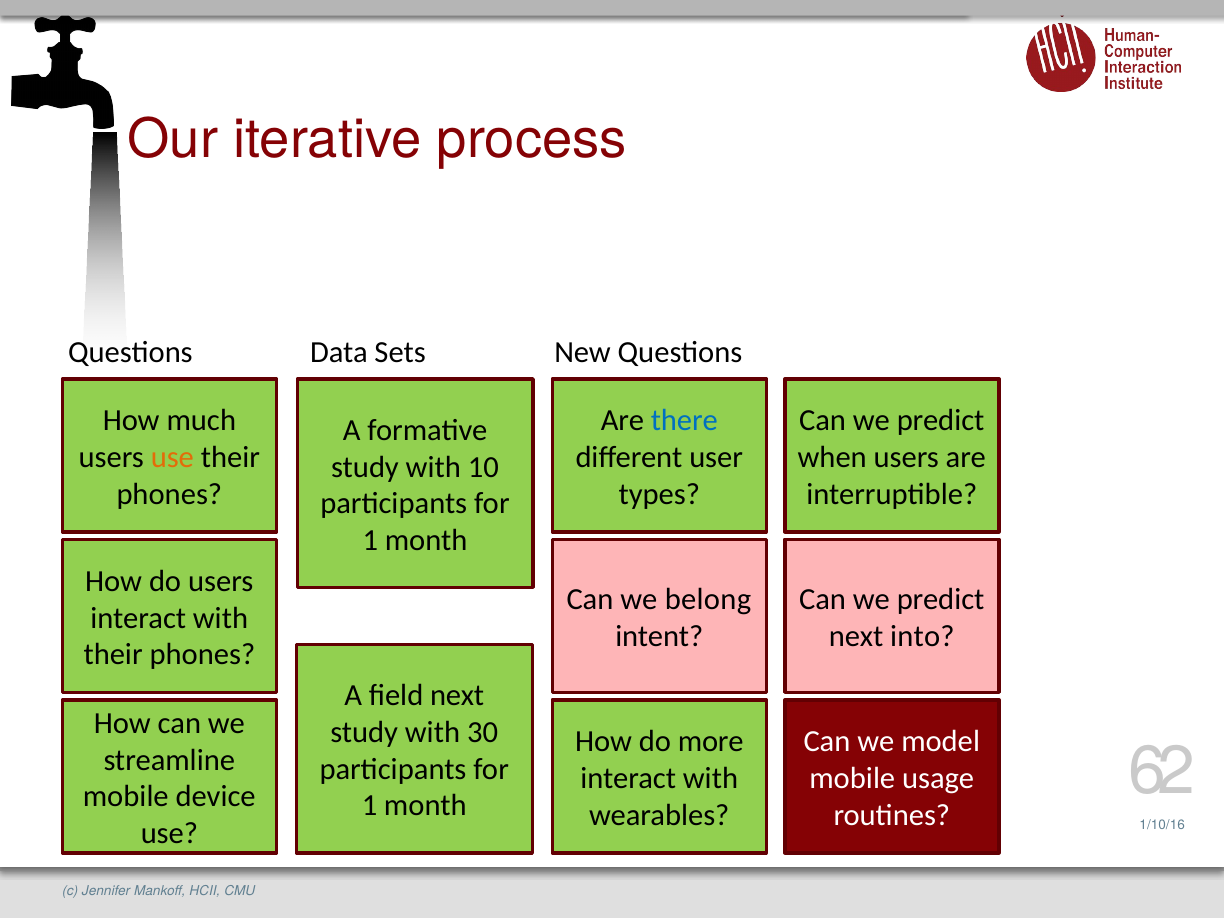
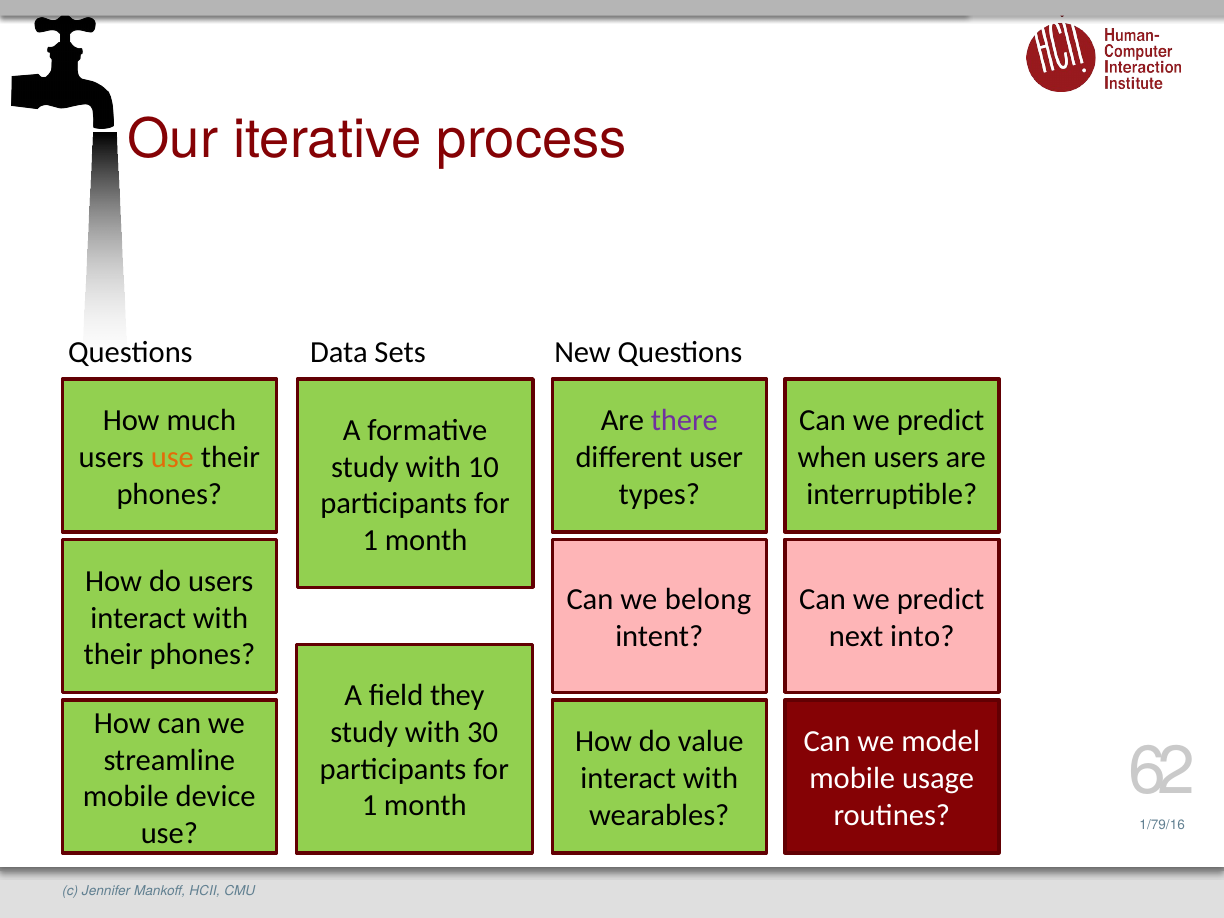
there colour: blue -> purple
field next: next -> they
more: more -> value
1/10/16: 1/10/16 -> 1/79/16
